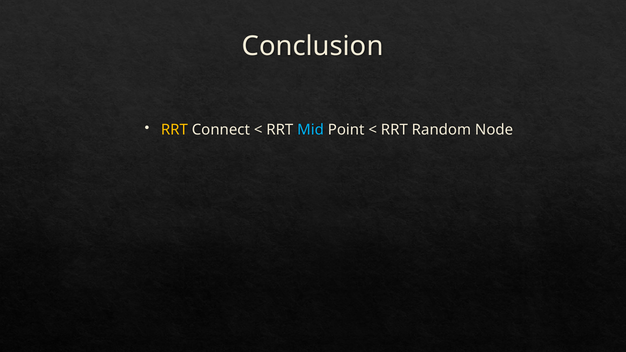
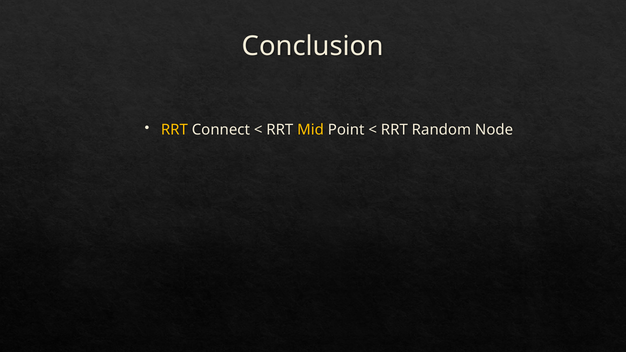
Mid colour: light blue -> yellow
